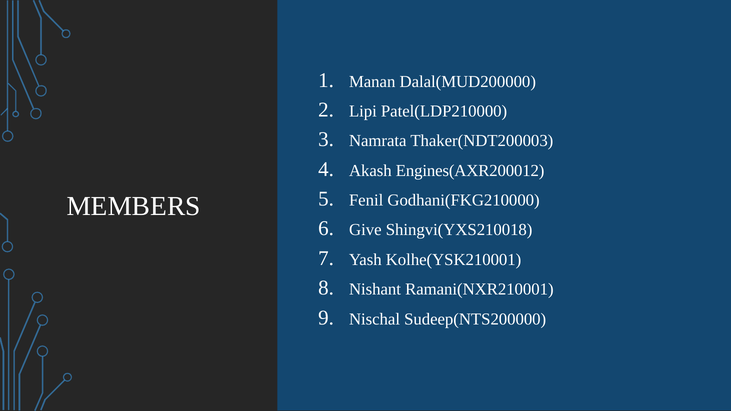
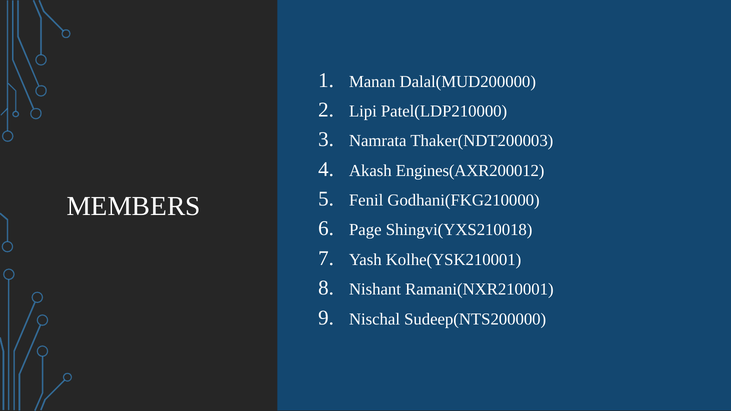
Give: Give -> Page
